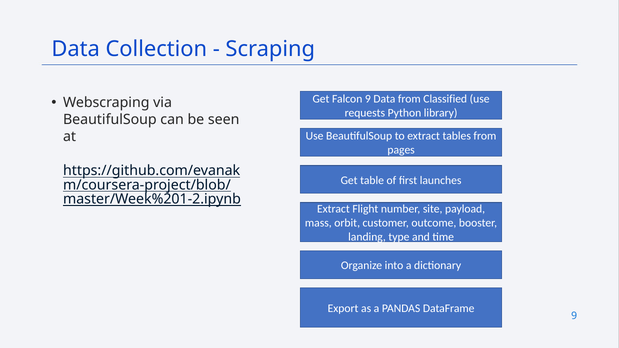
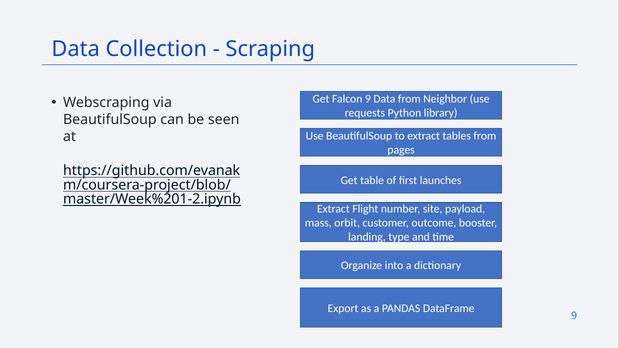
Classified: Classified -> Neighbor
